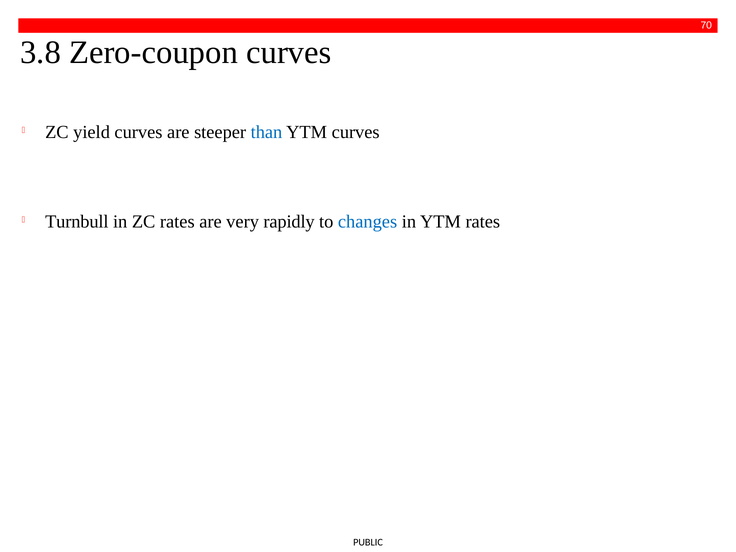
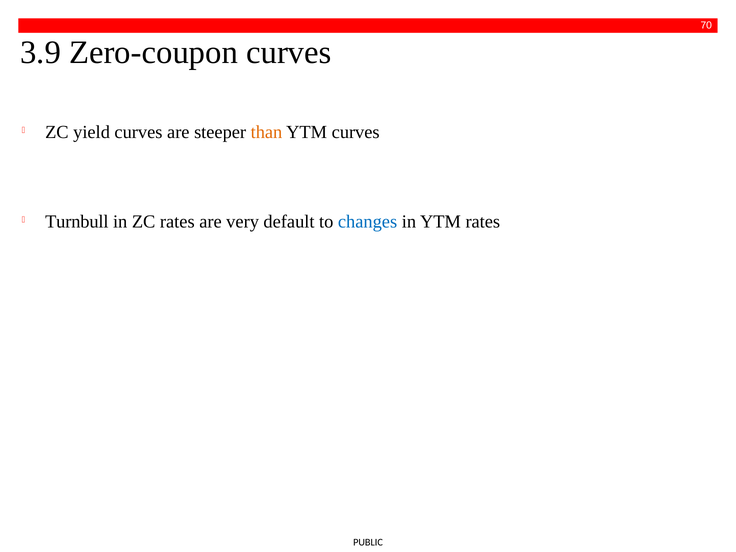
3.8: 3.8 -> 3.9
than colour: blue -> orange
rapidly: rapidly -> default
